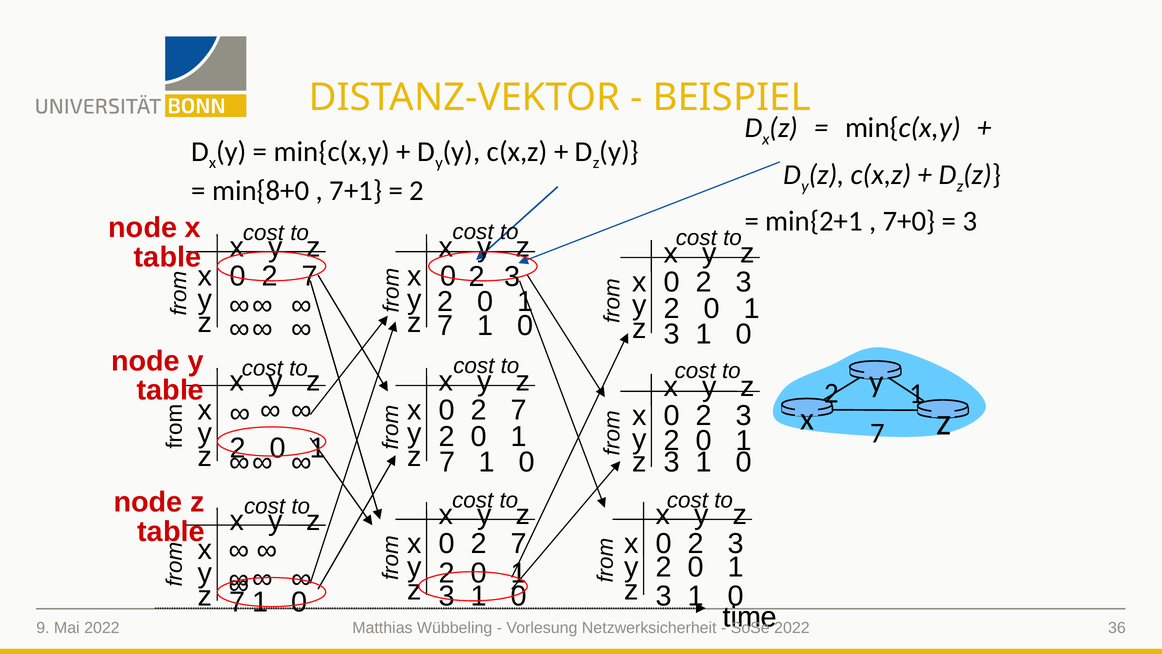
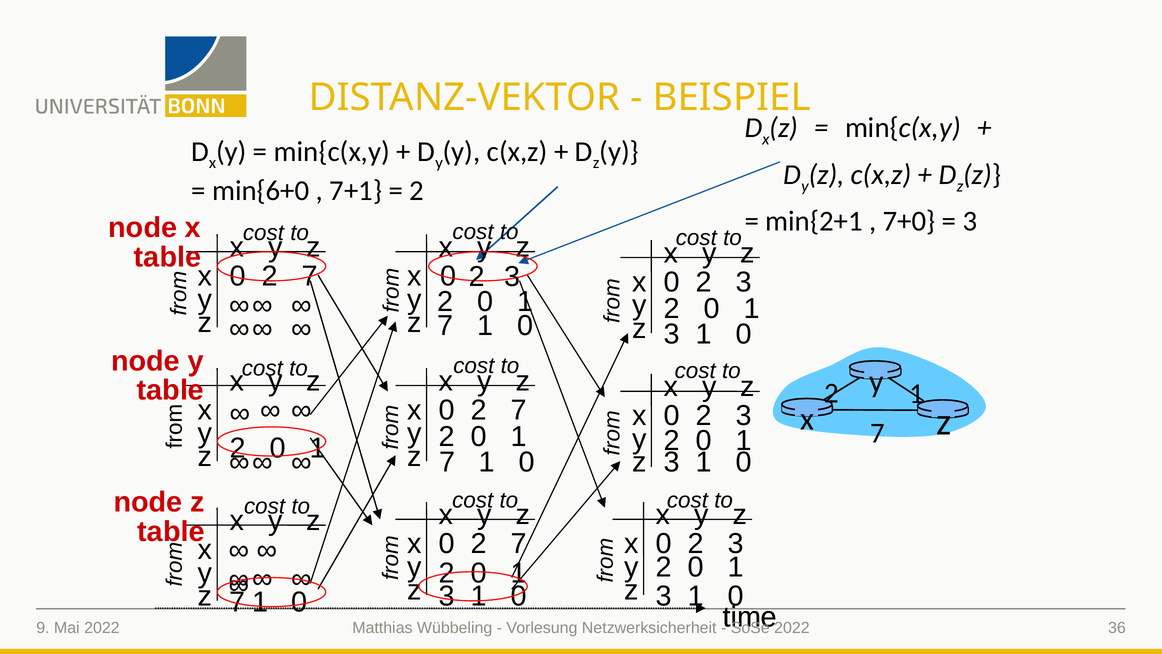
min{8+0: min{8+0 -> min{6+0
